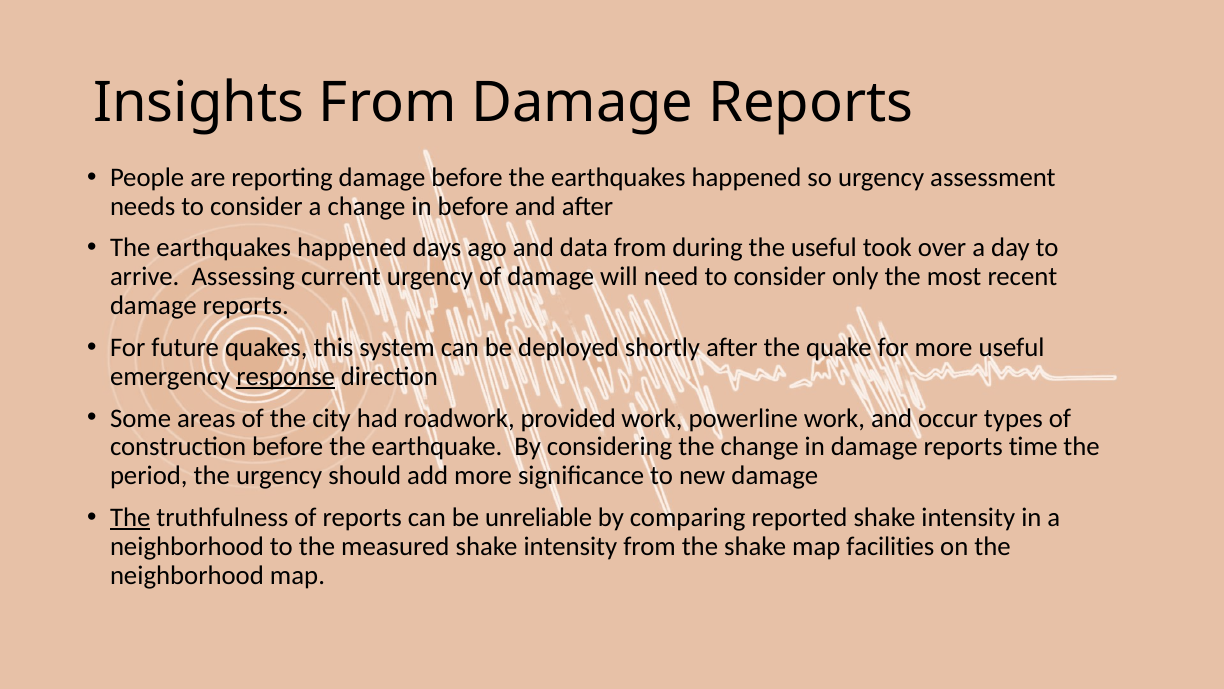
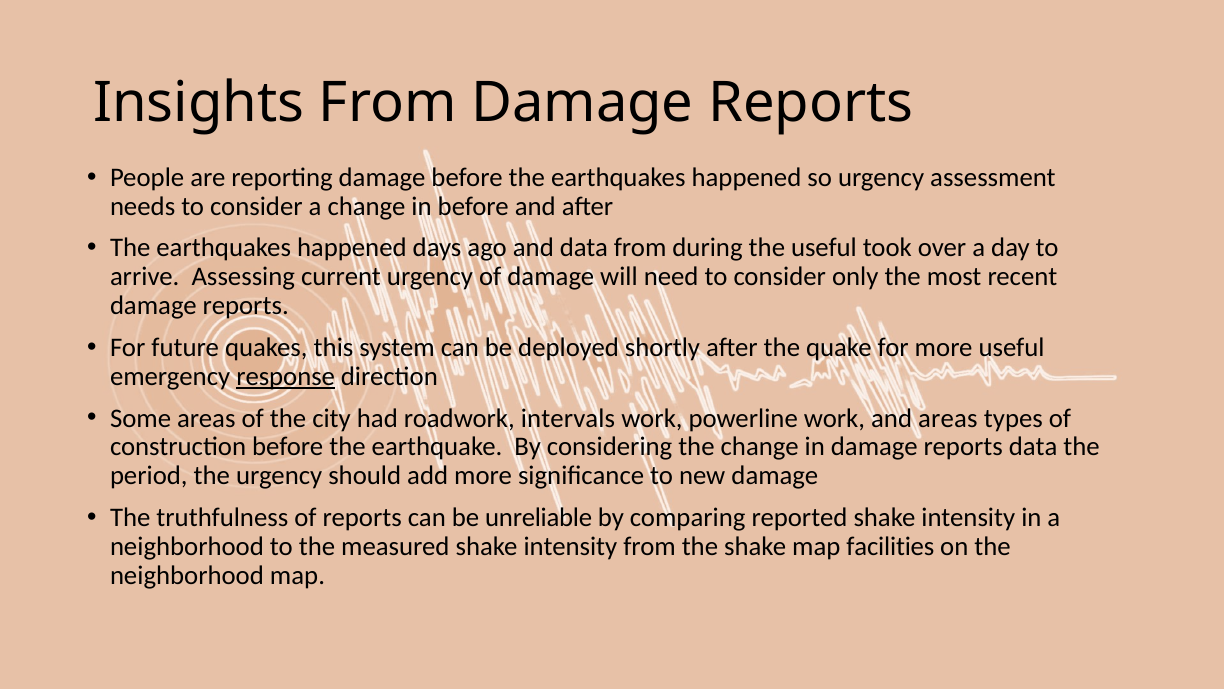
provided: provided -> intervals
and occur: occur -> areas
reports time: time -> data
The at (130, 517) underline: present -> none
